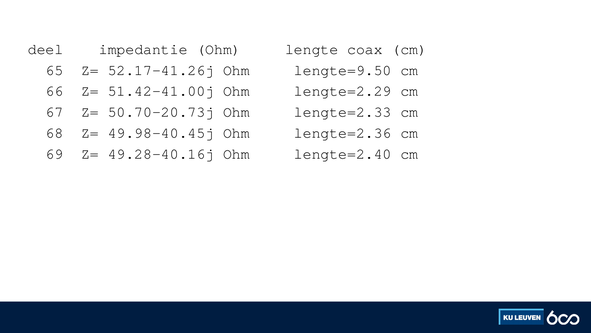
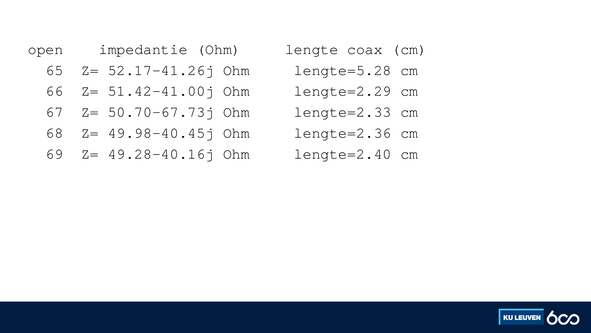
deel: deel -> open
lengte=9.50: lengte=9.50 -> lengte=5.28
50.70-20.73j: 50.70-20.73j -> 50.70-67.73j
